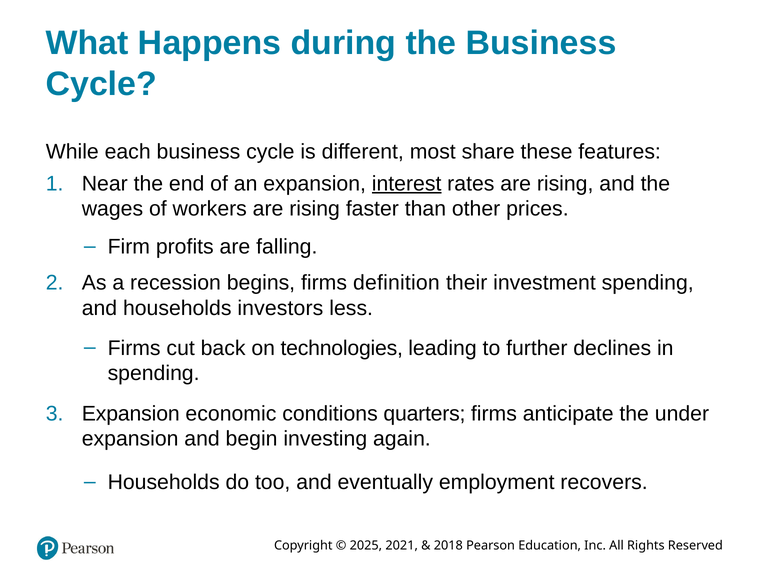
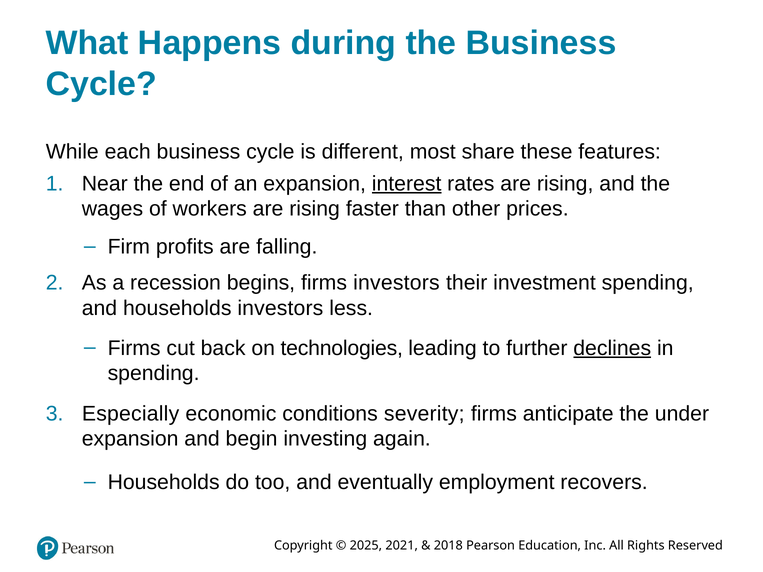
firms definition: definition -> investors
declines underline: none -> present
Expansion at (131, 414): Expansion -> Especially
quarters: quarters -> severity
